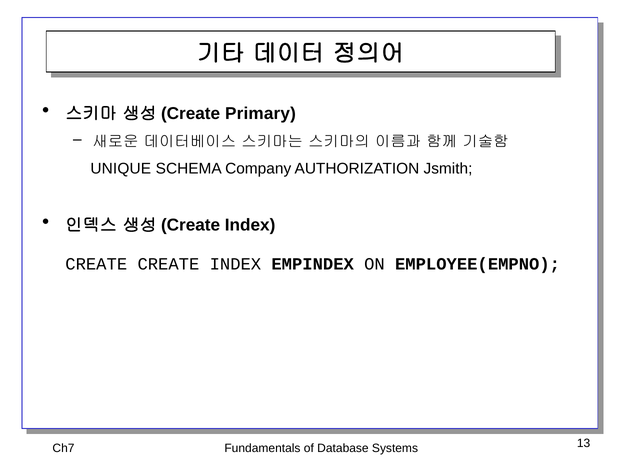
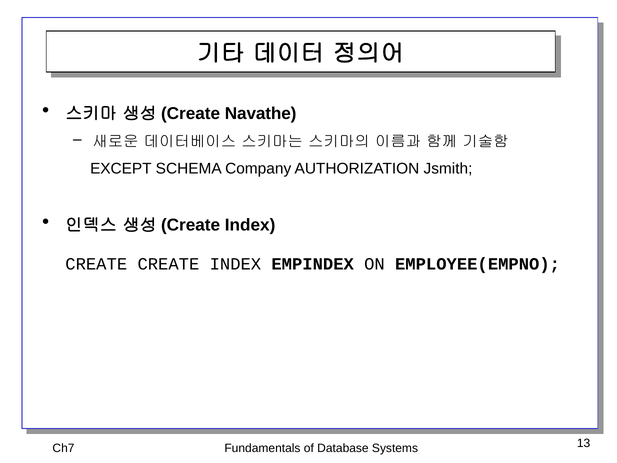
Primary: Primary -> Navathe
UNIQUE: UNIQUE -> EXCEPT
